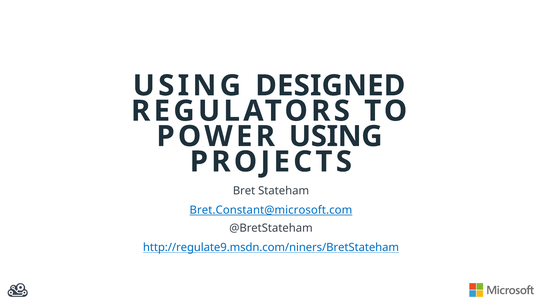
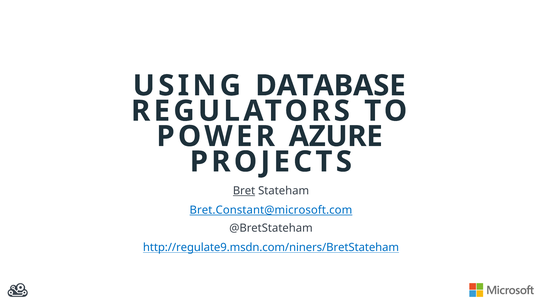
DESIGNED: DESIGNED -> DATABASE
POWER USING: USING -> AZURE
Bret underline: none -> present
